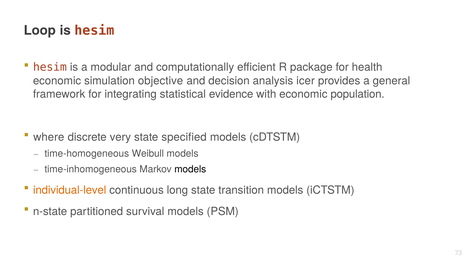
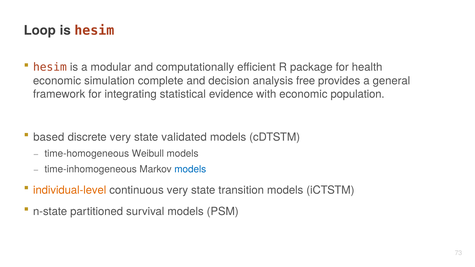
objective: objective -> complete
icer: icer -> free
where: where -> based
specified: specified -> validated
models at (190, 169) colour: black -> blue
continuous long: long -> very
